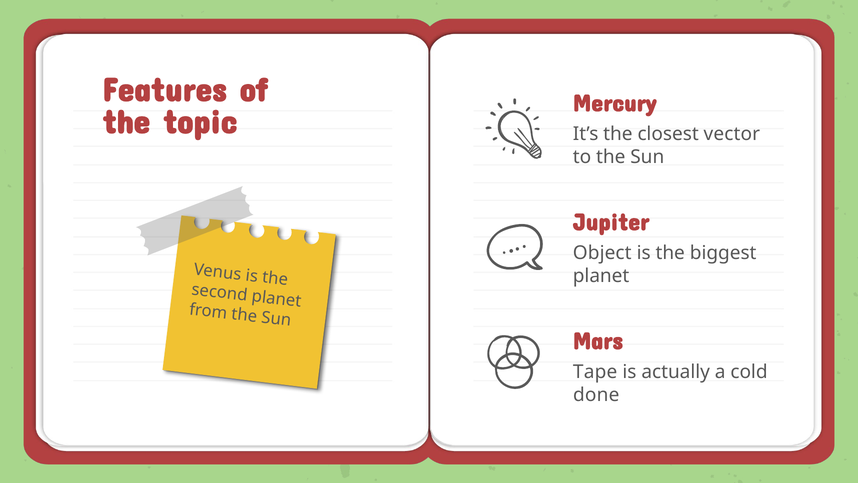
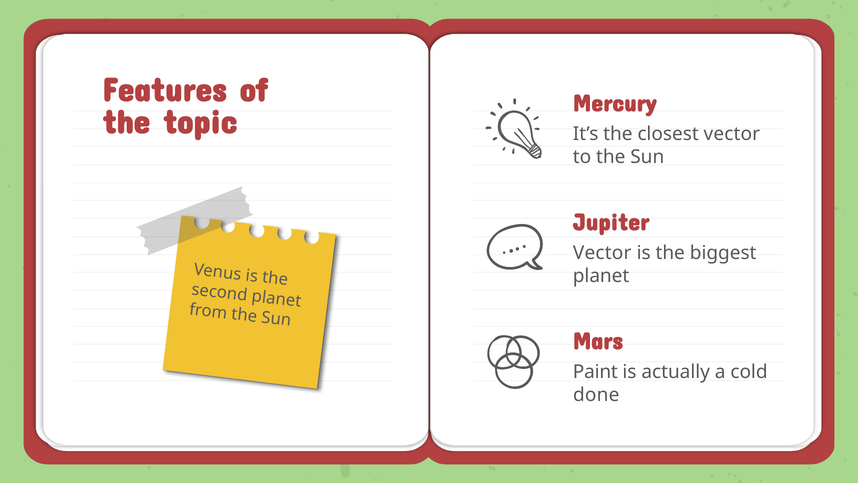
Object at (602, 253): Object -> Vector
Tape: Tape -> Paint
